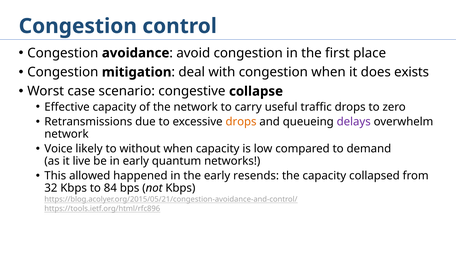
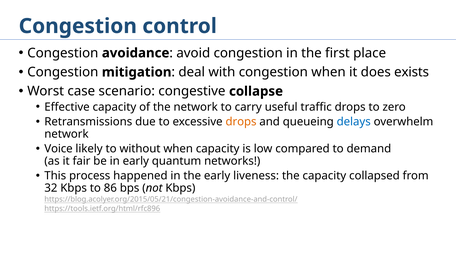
delays colour: purple -> blue
live: live -> fair
allowed: allowed -> process
resends: resends -> liveness
84: 84 -> 86
